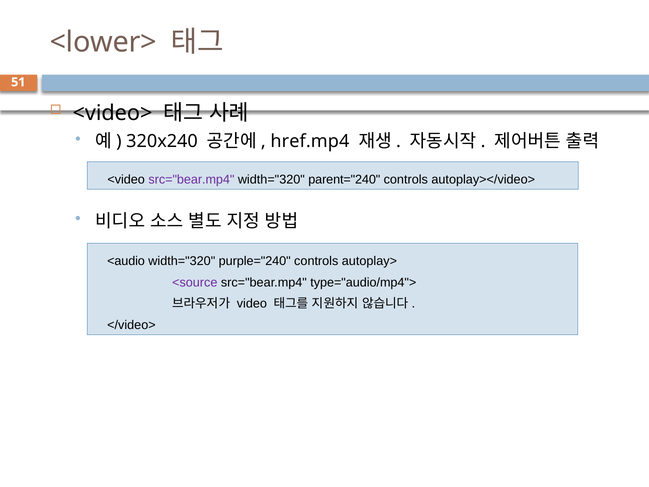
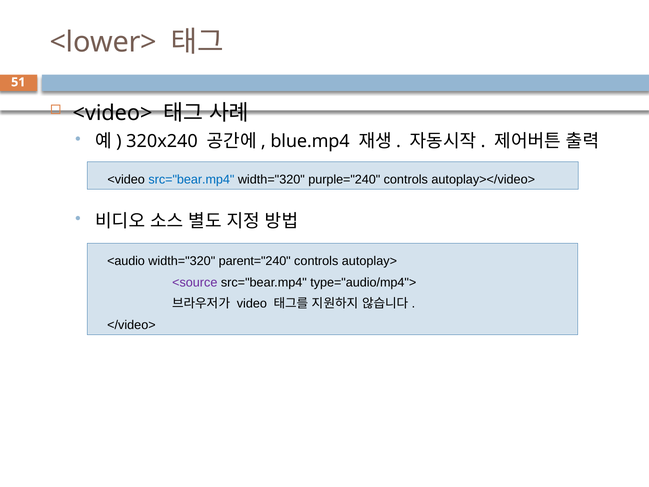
href.mp4: href.mp4 -> blue.mp4
src="bear.mp4 at (191, 179) colour: purple -> blue
parent="240: parent="240 -> purple="240
purple="240: purple="240 -> parent="240
